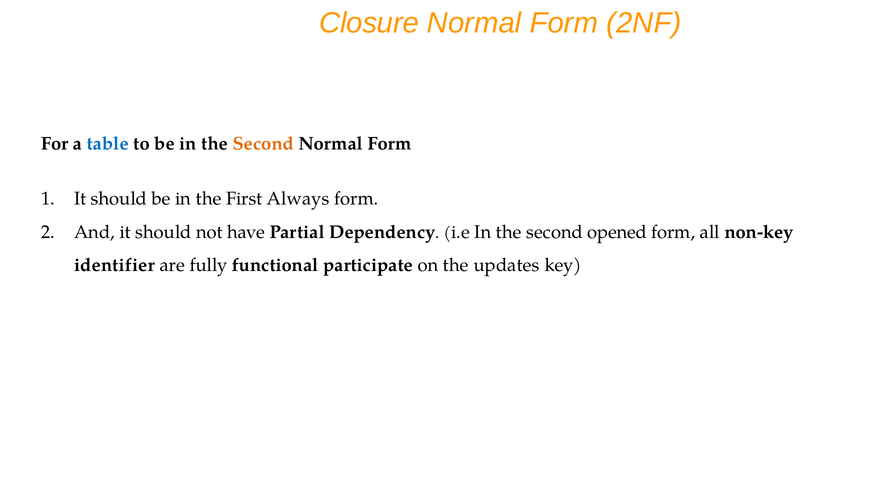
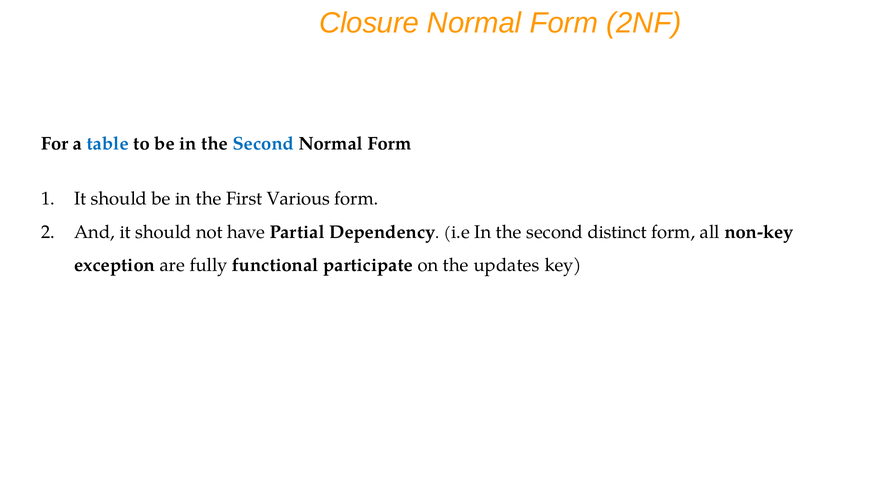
Second at (263, 144) colour: orange -> blue
Always: Always -> Various
opened: opened -> distinct
identifier: identifier -> exception
